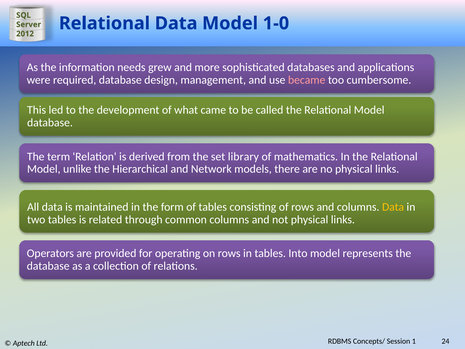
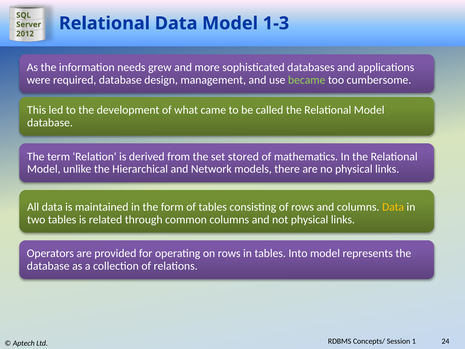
1-0: 1-0 -> 1-3
became colour: pink -> light green
library: library -> stored
